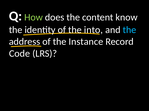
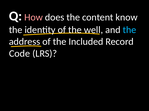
How colour: light green -> pink
into: into -> well
Instance: Instance -> Included
